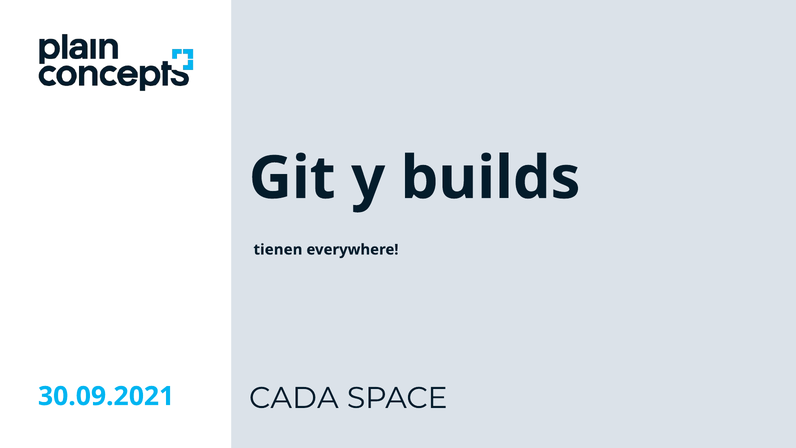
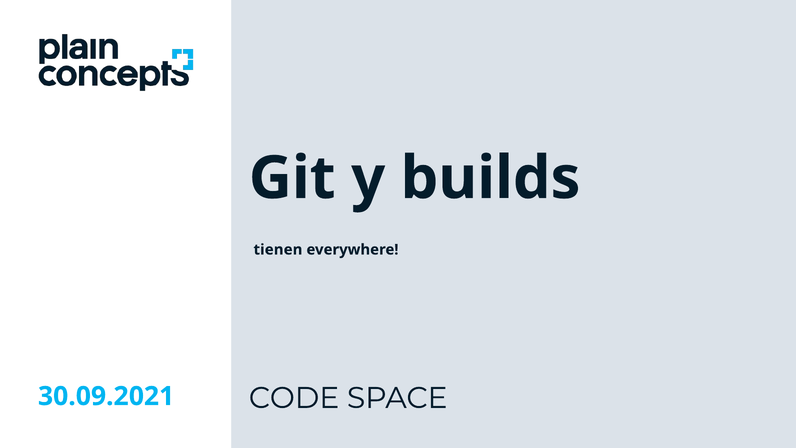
CADA: CADA -> CODE
